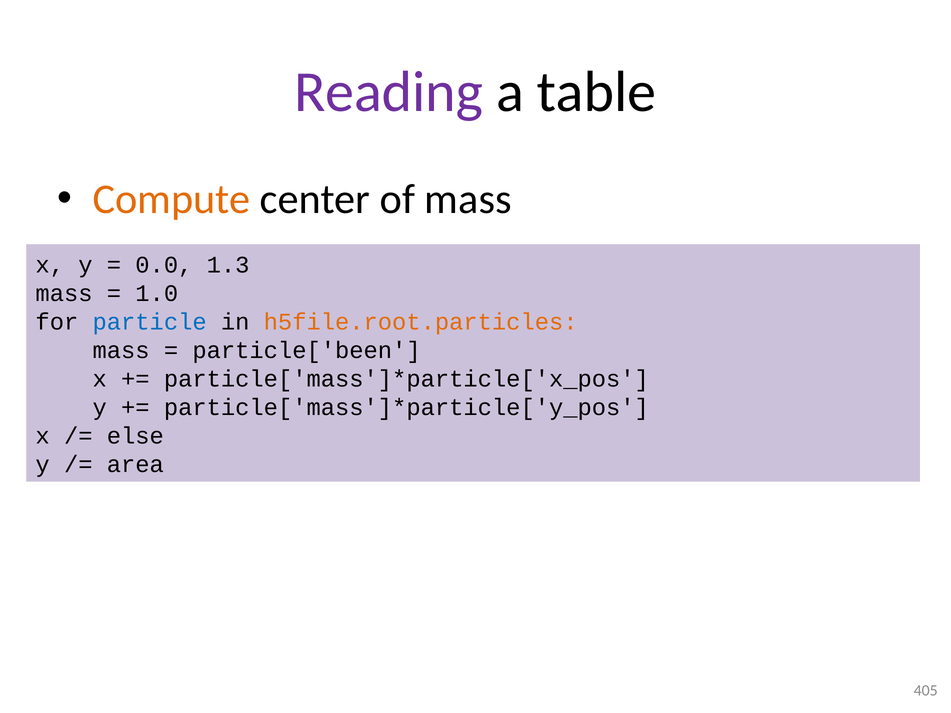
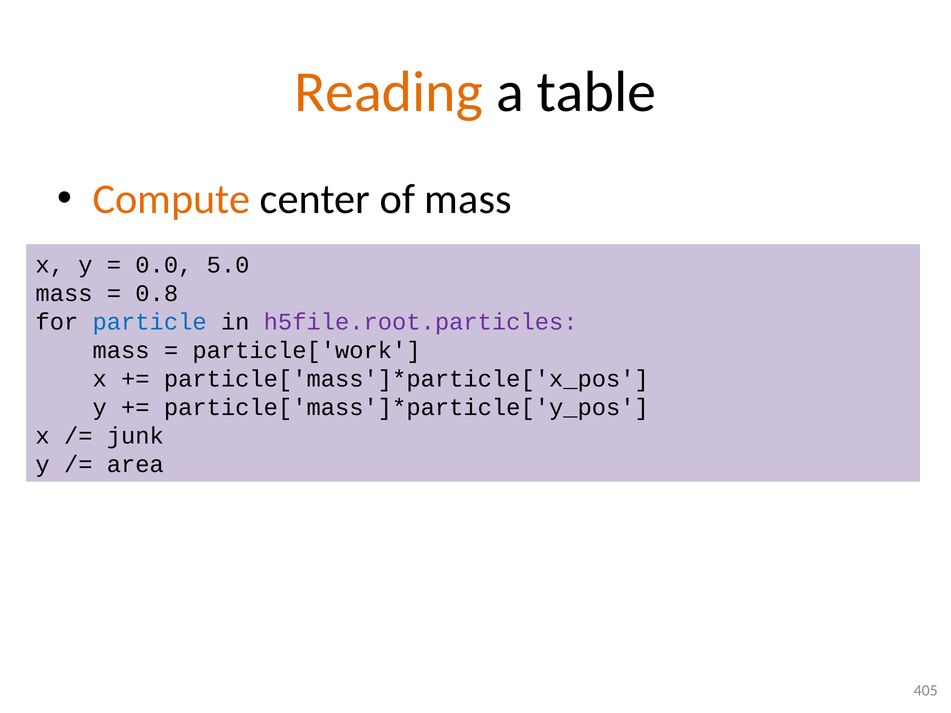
Reading colour: purple -> orange
1.3: 1.3 -> 5.0
1.0: 1.0 -> 0.8
h5file.root.particles colour: orange -> purple
particle['been: particle['been -> particle['work
else: else -> junk
